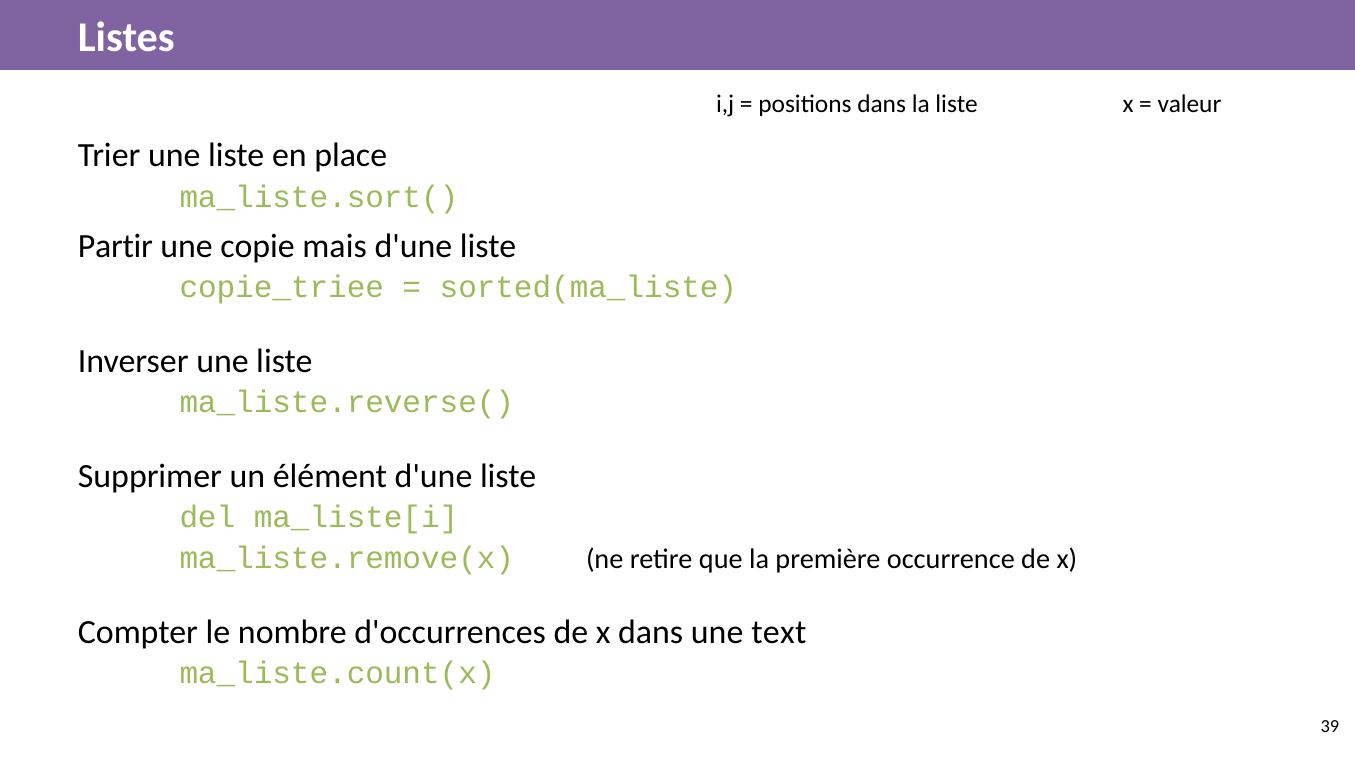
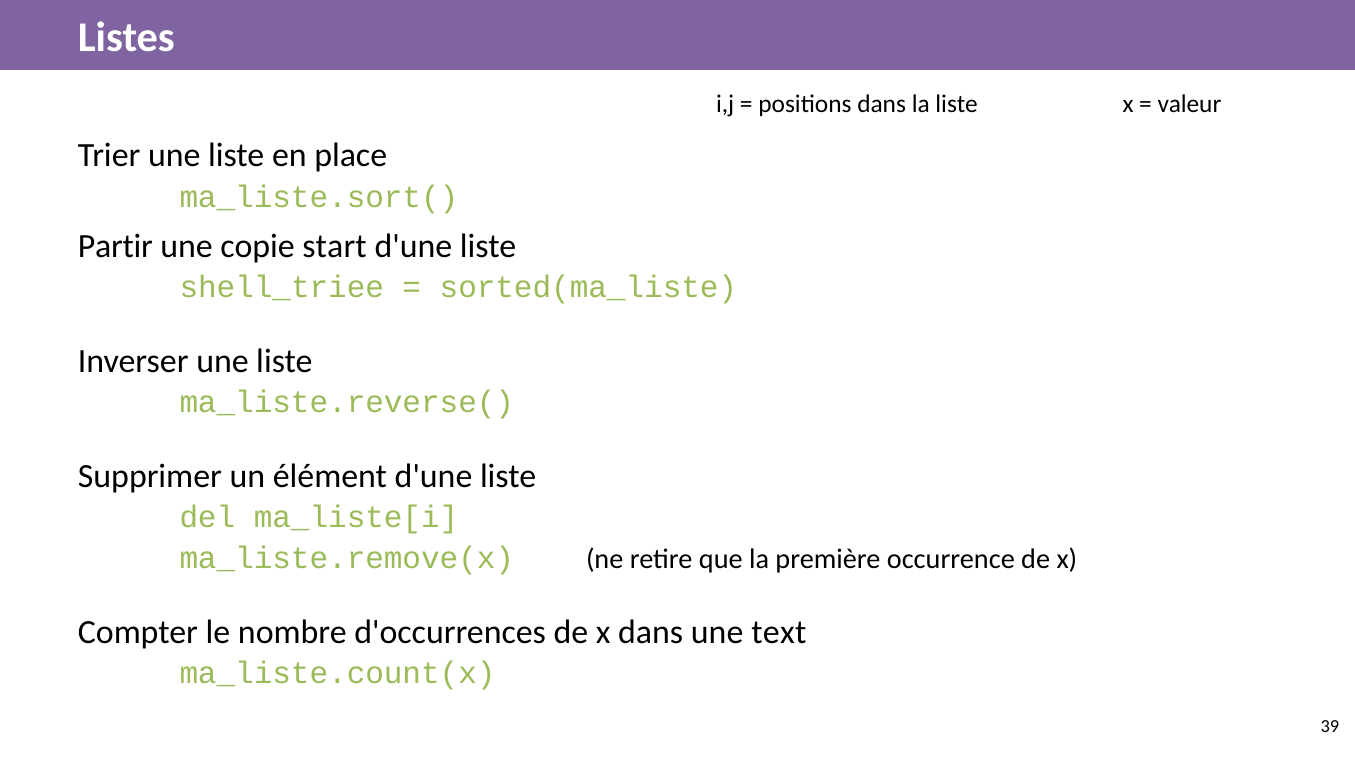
mais: mais -> start
copie_triee: copie_triee -> shell_triee
